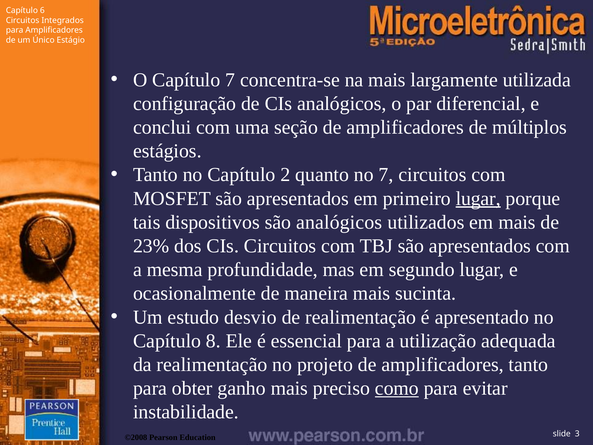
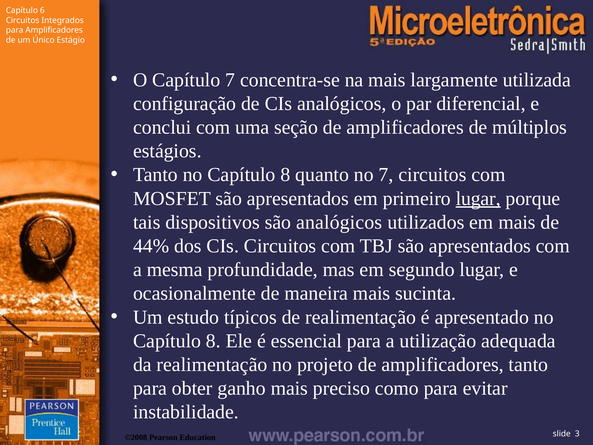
Tanto no Capítulo 2: 2 -> 8
23%: 23% -> 44%
desvio: desvio -> típicos
como underline: present -> none
